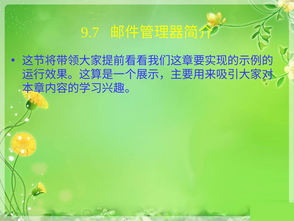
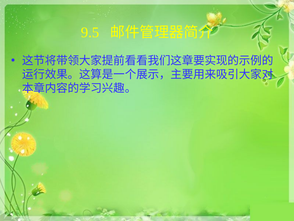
9.7: 9.7 -> 9.5
